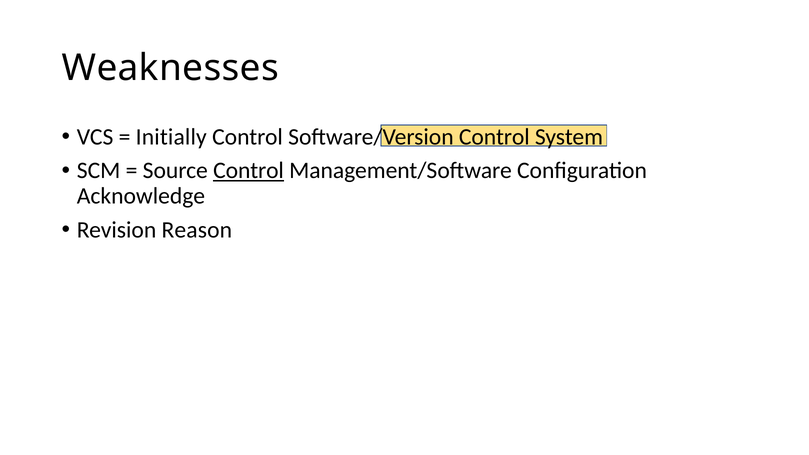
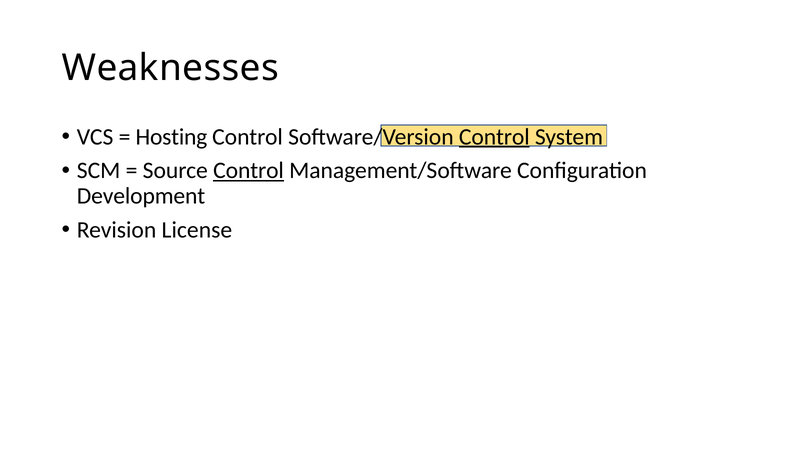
Initially: Initially -> Hosting
Control at (494, 137) underline: none -> present
Acknowledge: Acknowledge -> Development
Reason: Reason -> License
